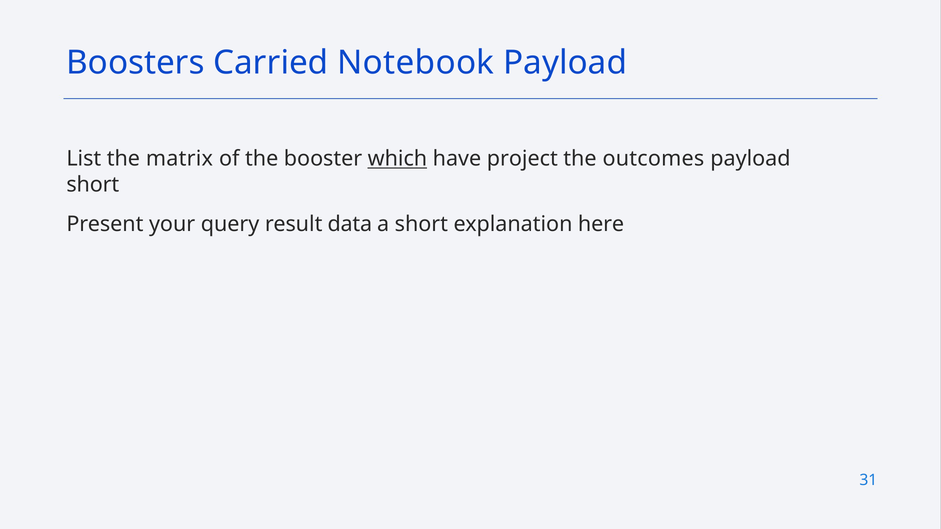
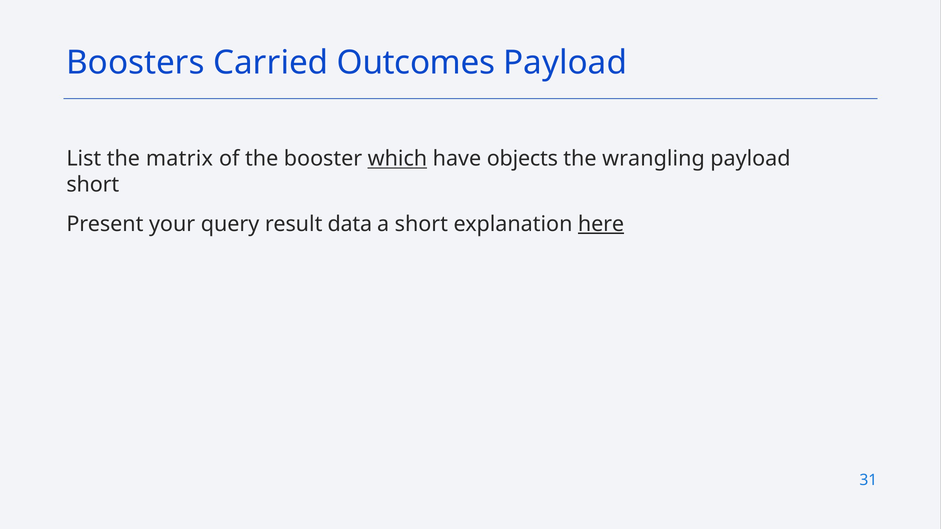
Notebook: Notebook -> Outcomes
project: project -> objects
outcomes: outcomes -> wrangling
here underline: none -> present
